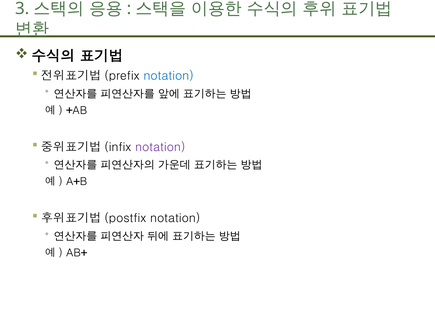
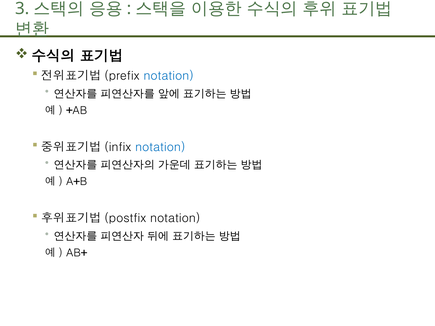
notation at (160, 147) colour: purple -> blue
